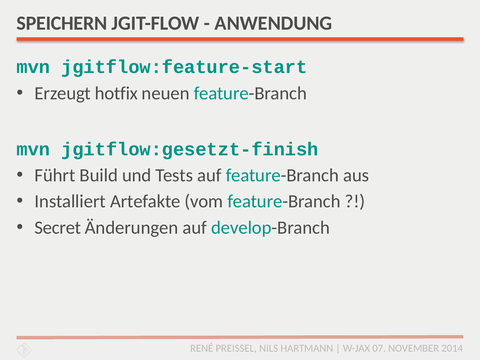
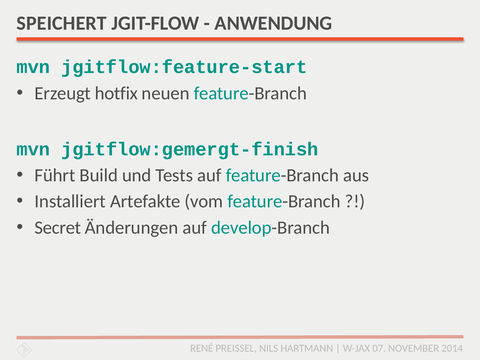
SPEICHERN: SPEICHERN -> SPEICHERT
jgitflow:gesetzt-finish: jgitflow:gesetzt-finish -> jgitflow:gemergt-finish
